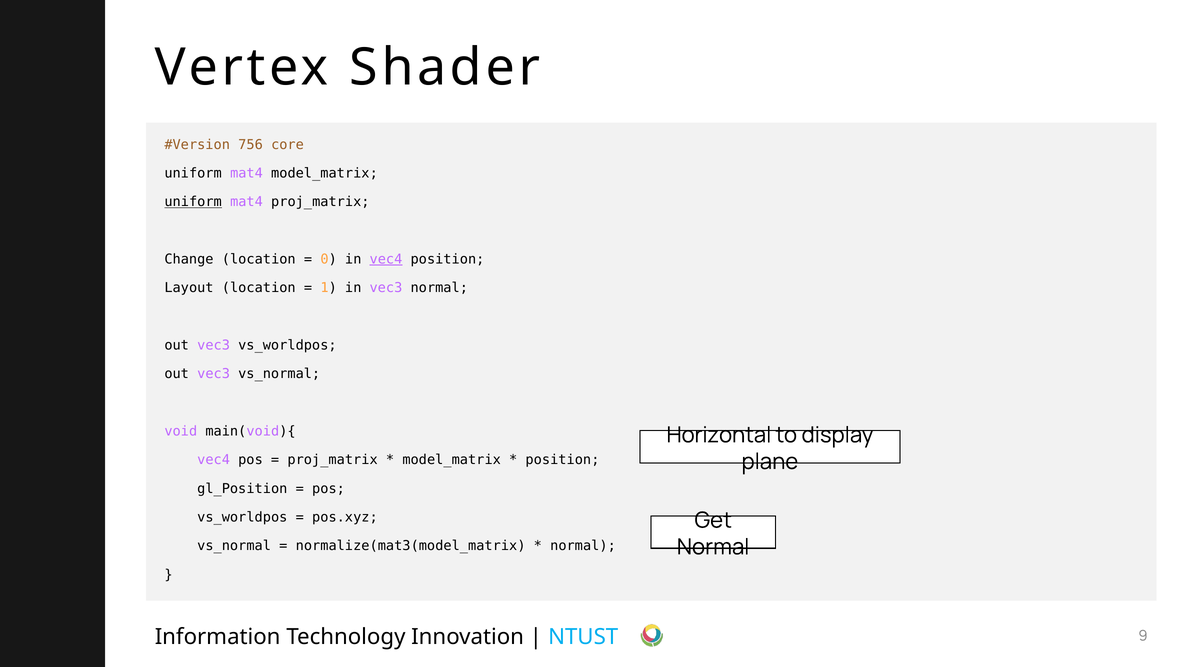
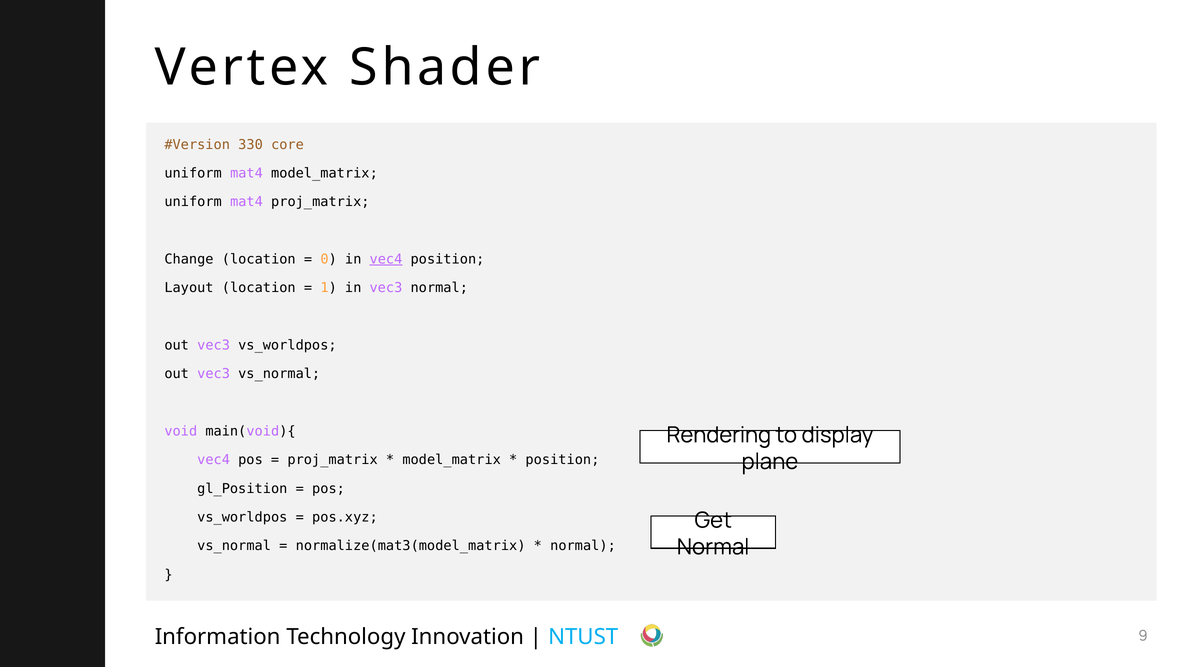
756: 756 -> 330
uniform at (193, 202) underline: present -> none
Horizontal: Horizontal -> Rendering
